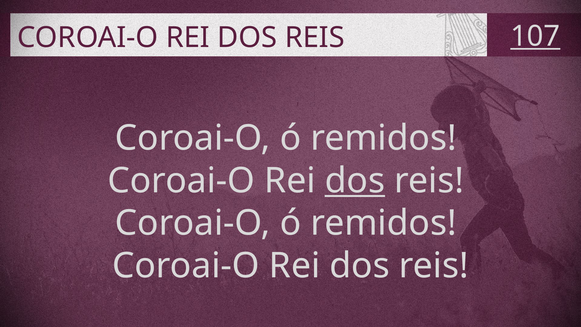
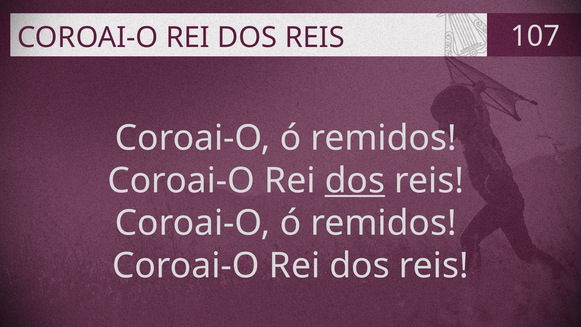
107 underline: present -> none
